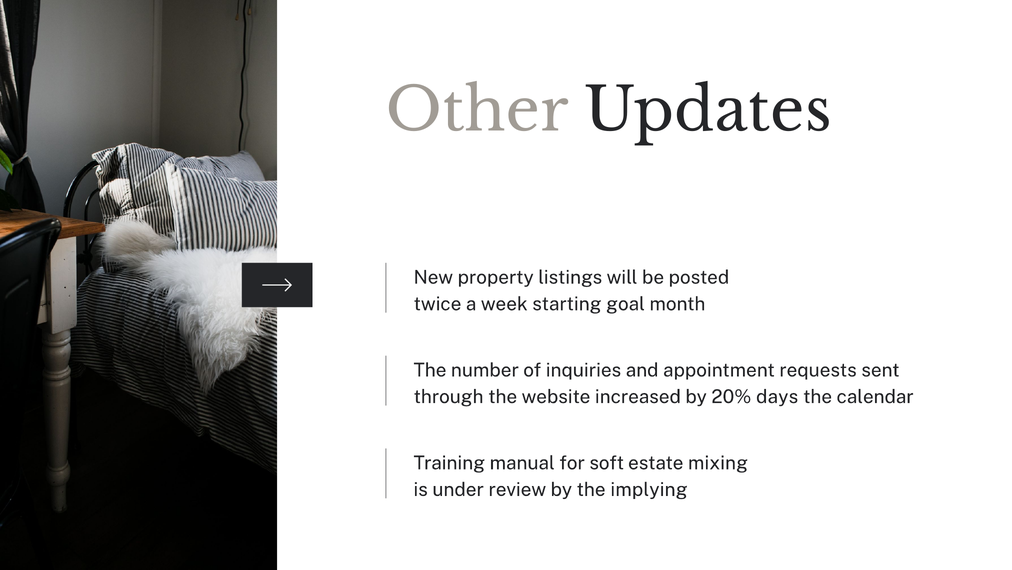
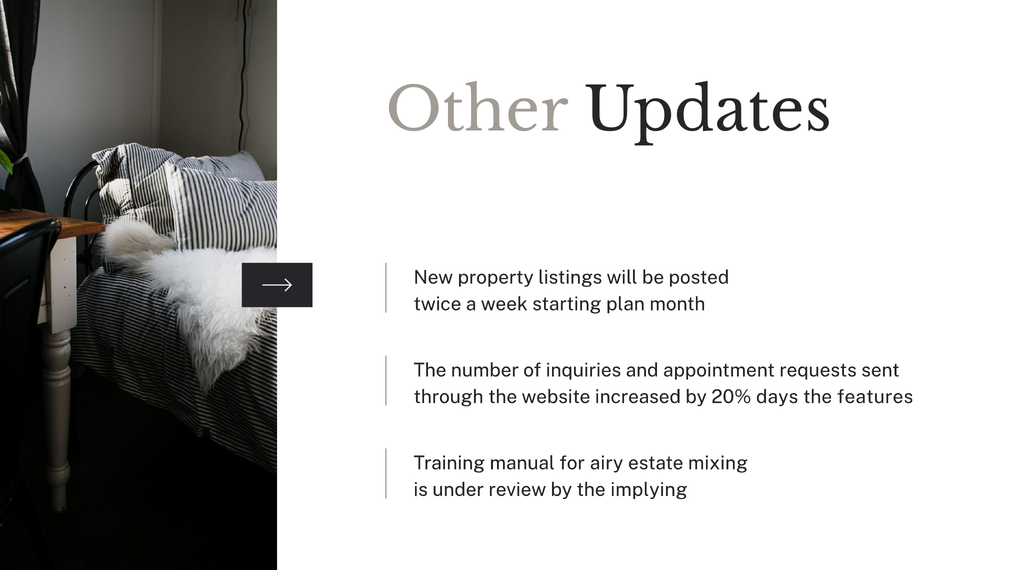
goal: goal -> plan
calendar: calendar -> features
soft: soft -> airy
